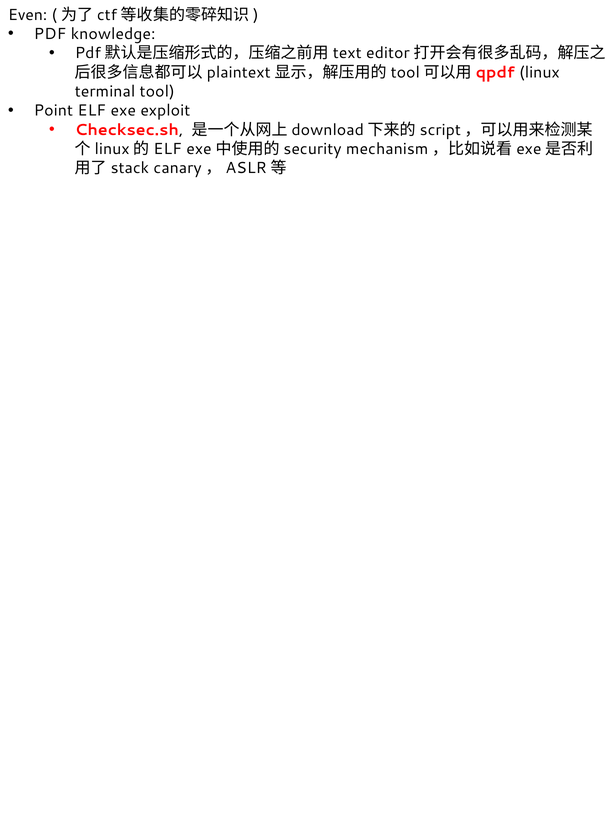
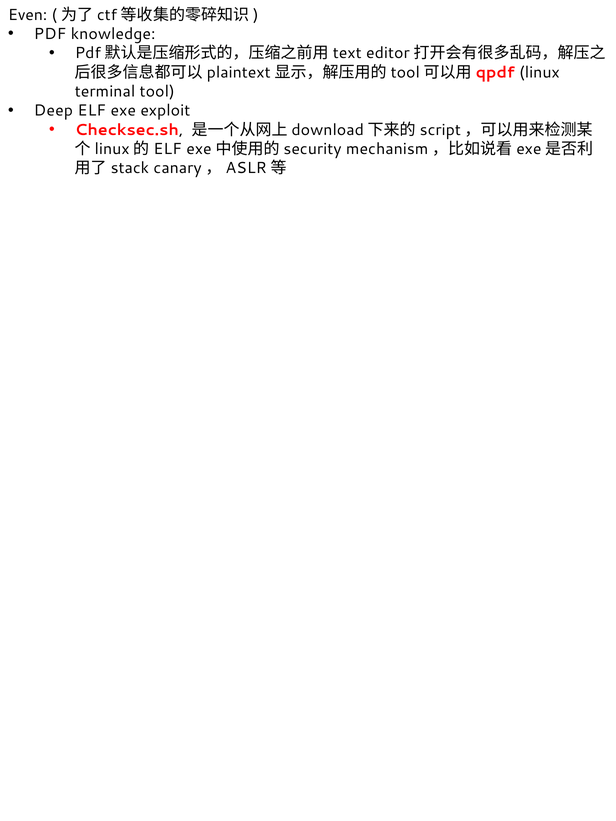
Point: Point -> Deep
